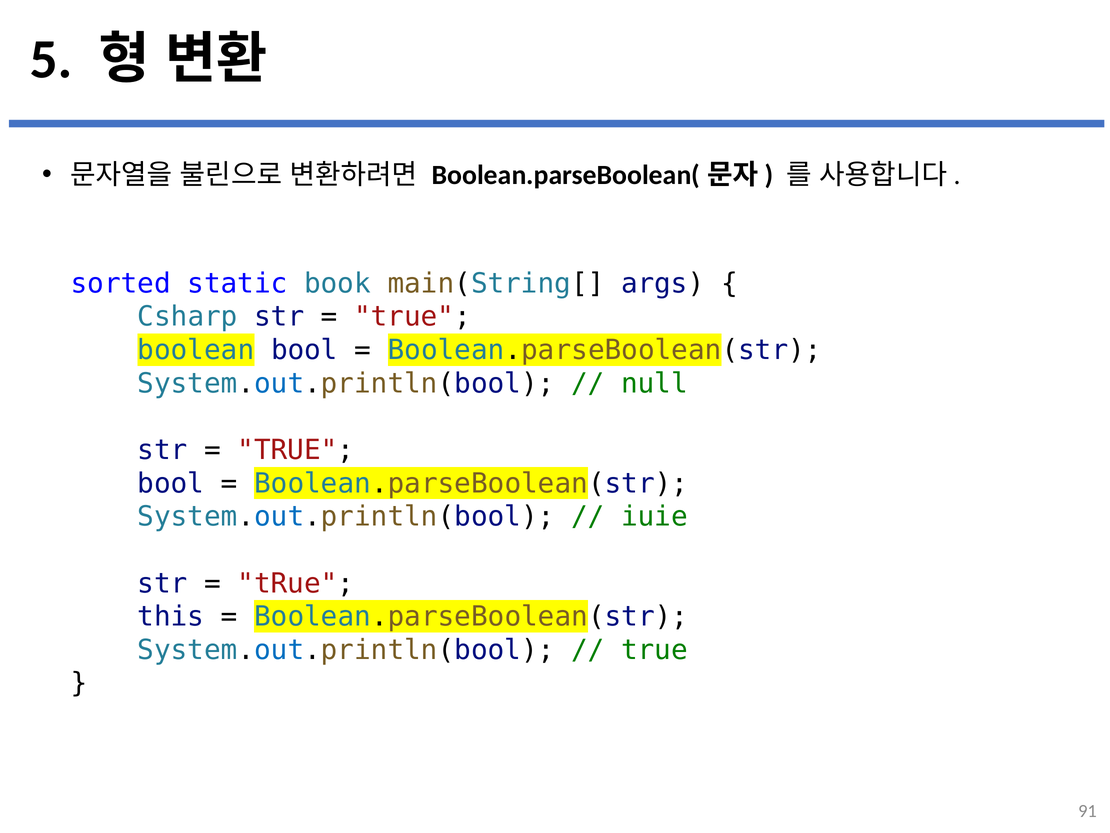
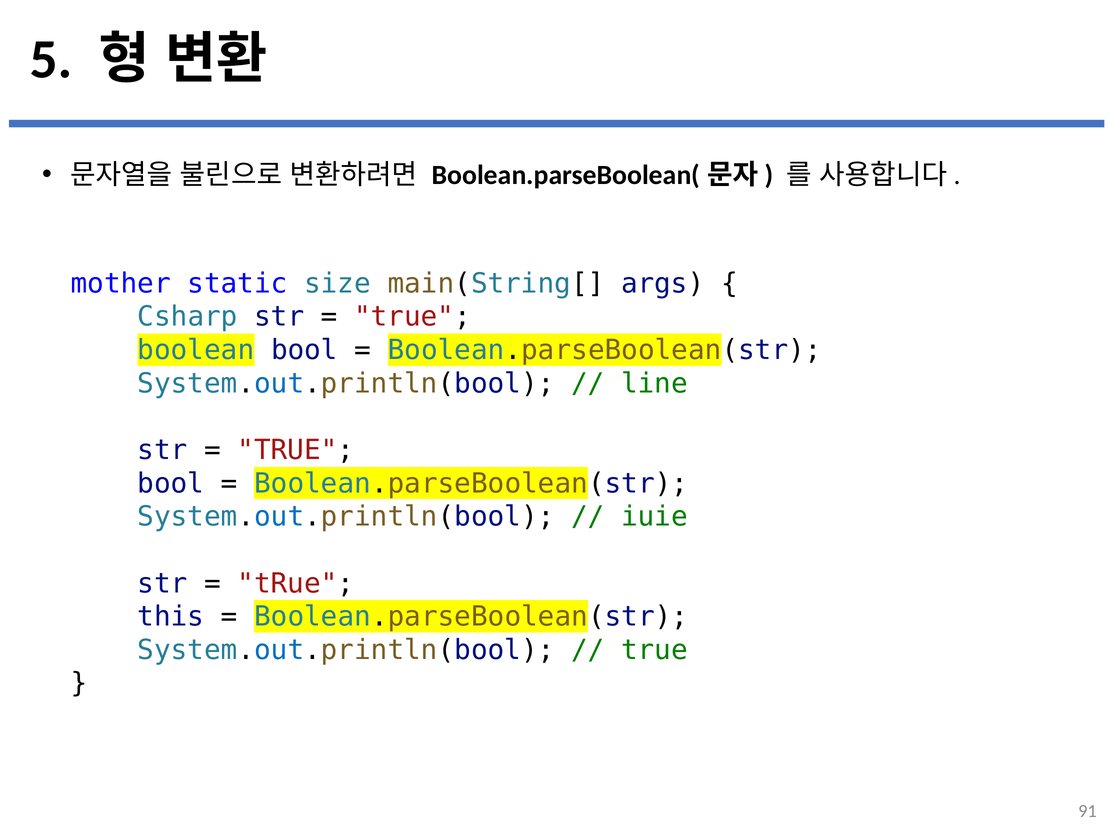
sorted: sorted -> mother
book: book -> size
null: null -> line
